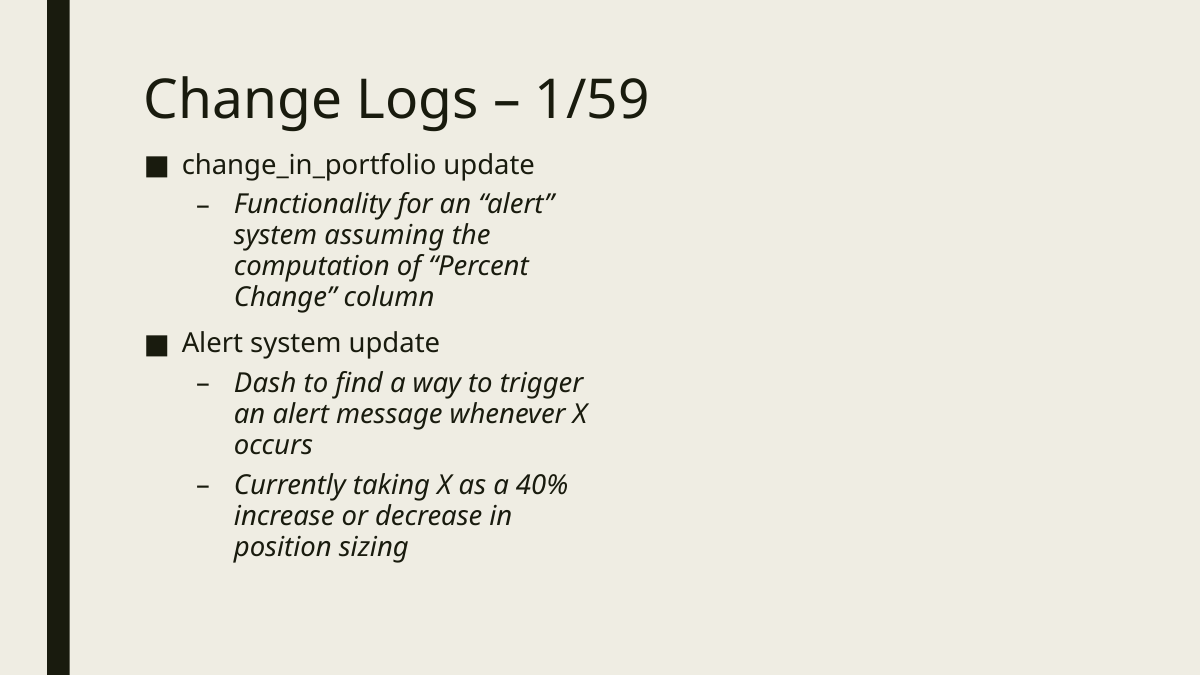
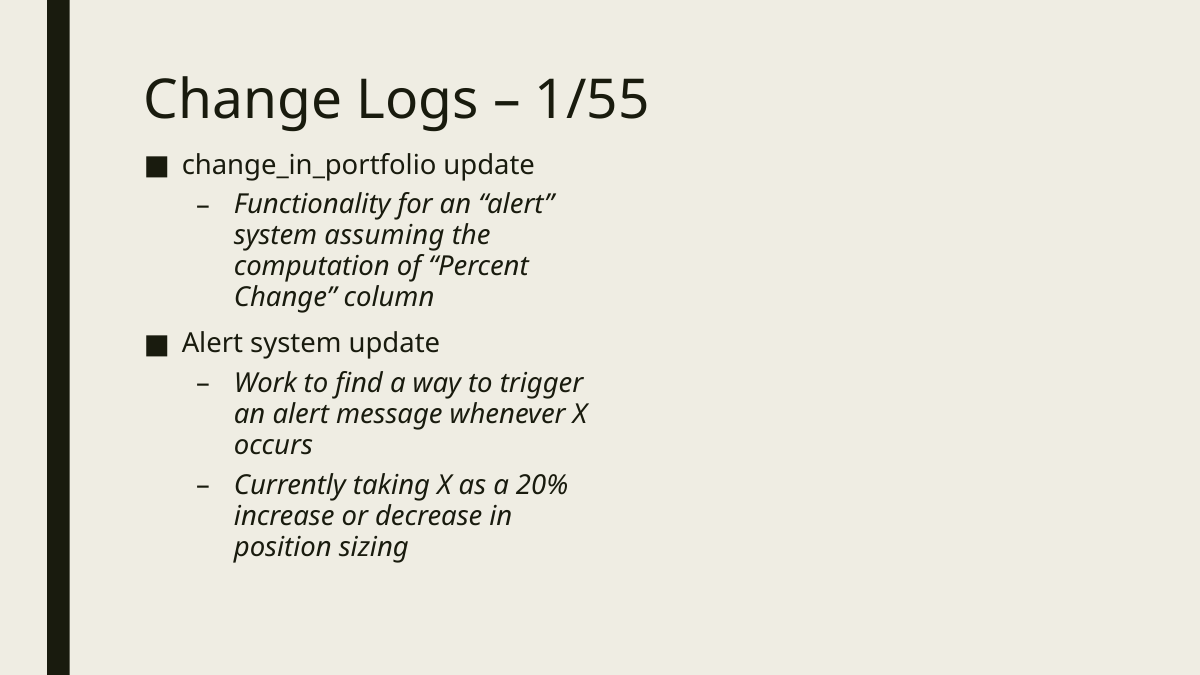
1/59: 1/59 -> 1/55
Dash: Dash -> Work
40%: 40% -> 20%
